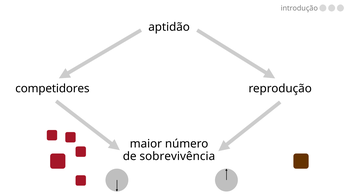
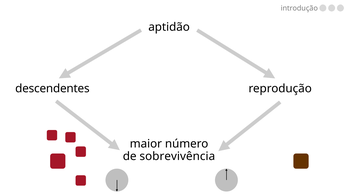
competidores: competidores -> descendentes
